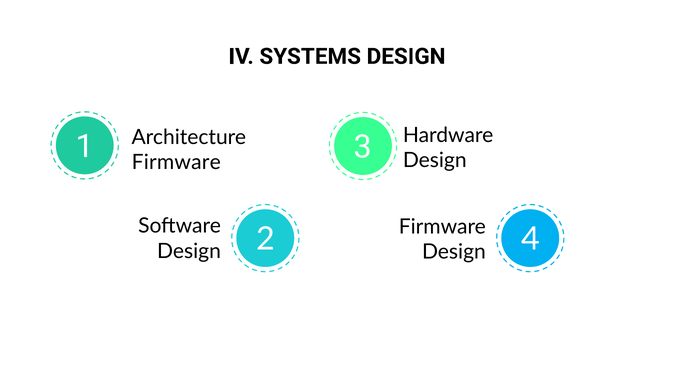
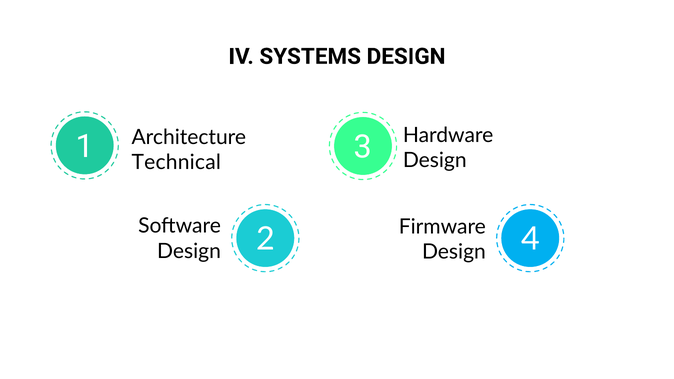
Firmware at (176, 163): Firmware -> Technical
